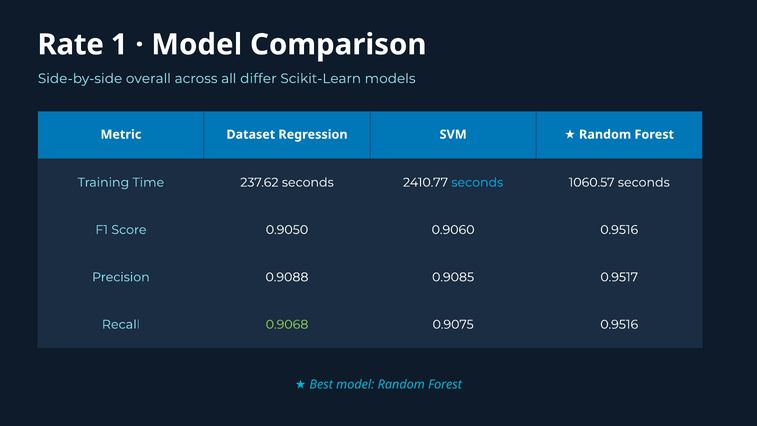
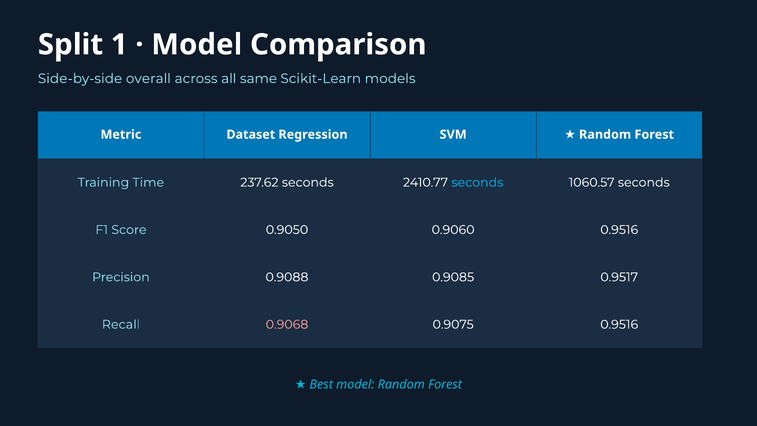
Rate: Rate -> Split
differ: differ -> same
0.9068 colour: light green -> pink
